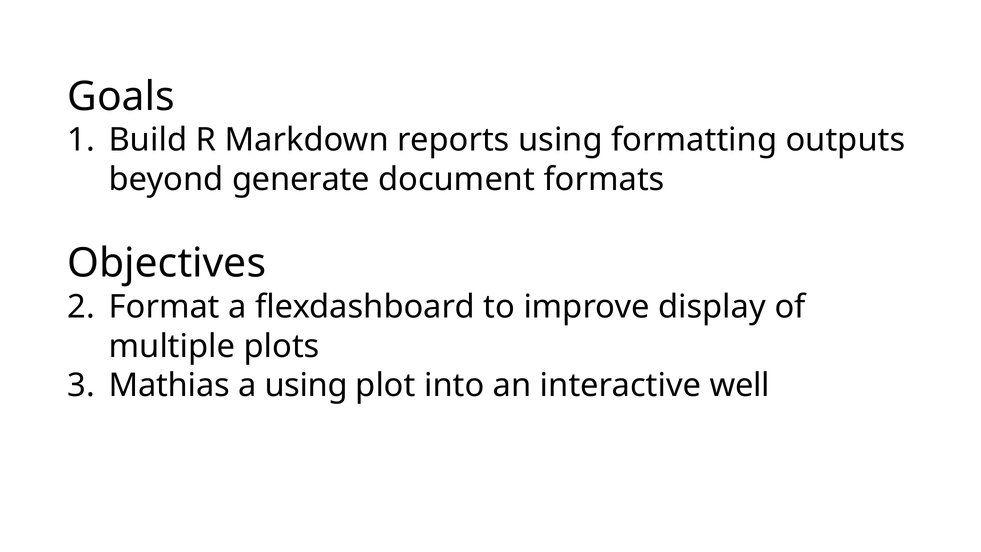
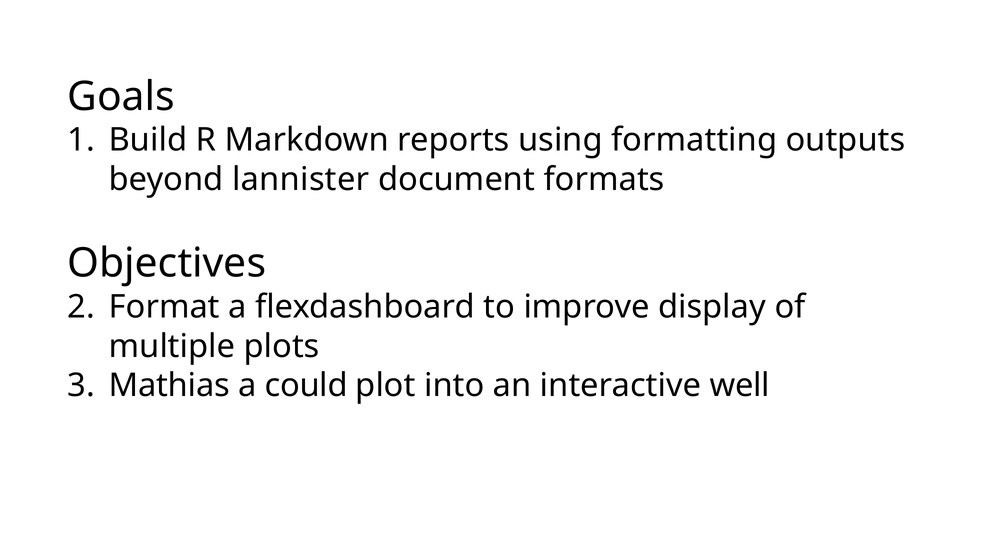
generate: generate -> lannister
a using: using -> could
